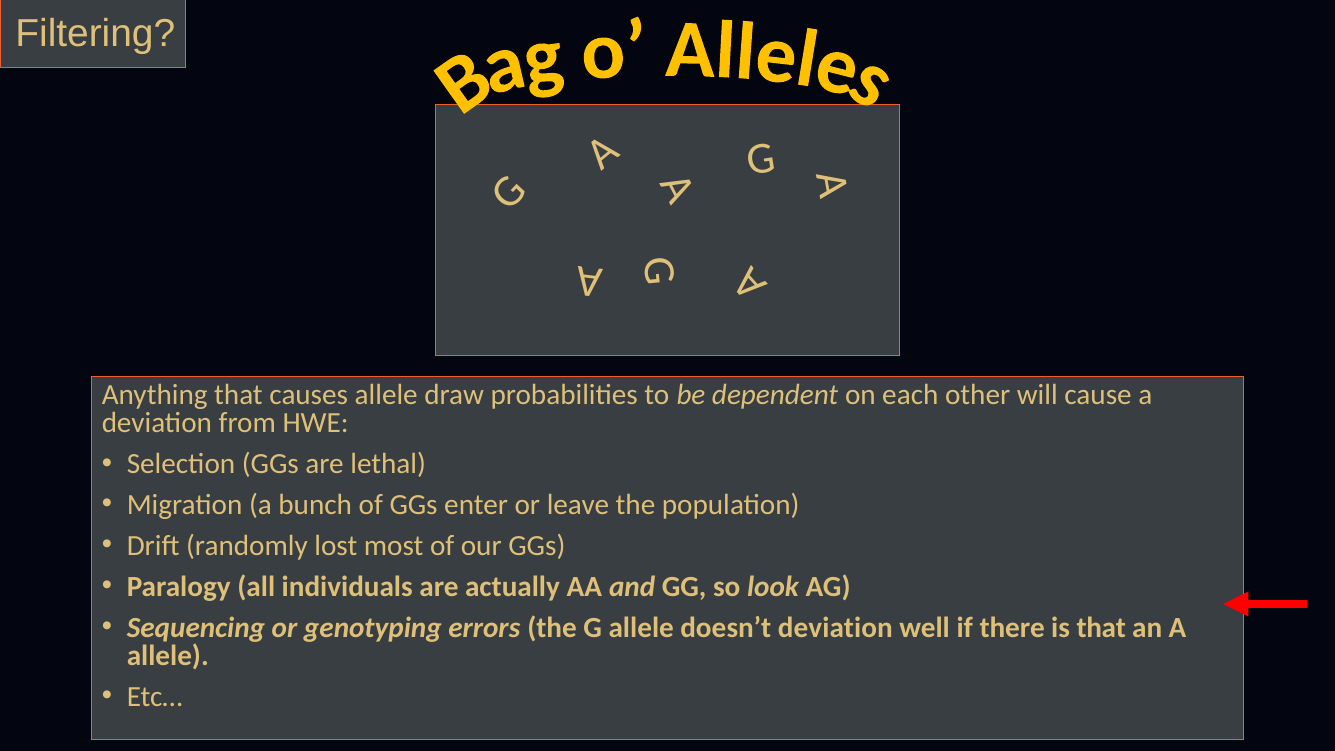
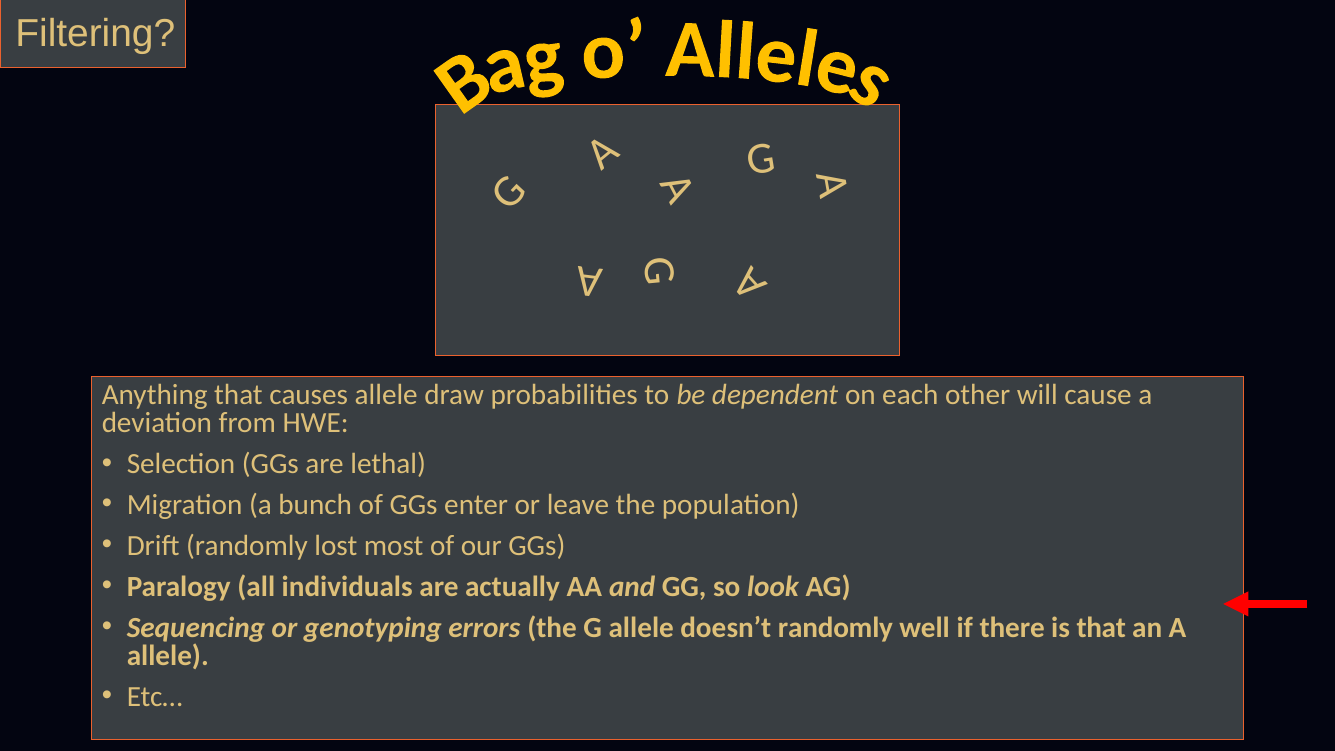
doesn’t deviation: deviation -> randomly
